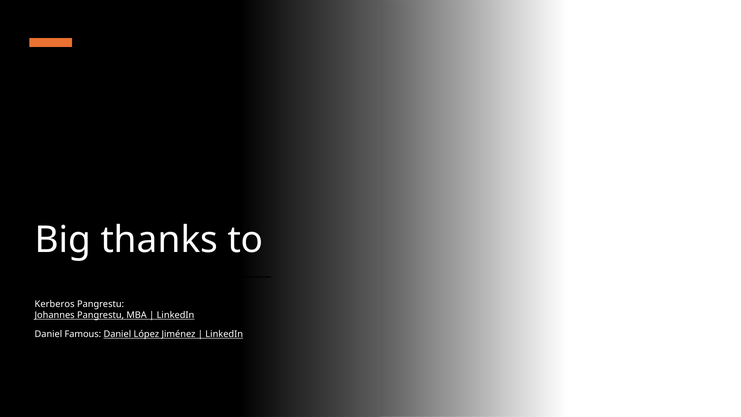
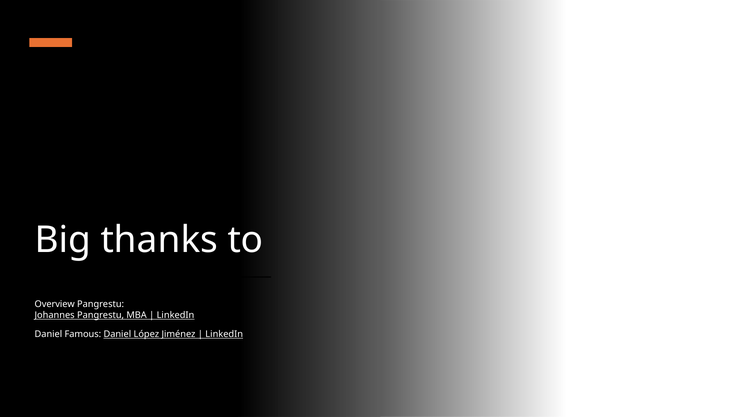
Kerberos: Kerberos -> Overview
